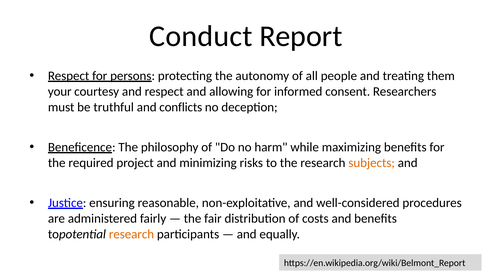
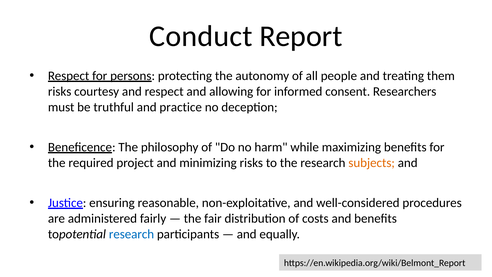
your at (60, 91): your -> risks
conflicts: conflicts -> practice
research at (132, 234) colour: orange -> blue
